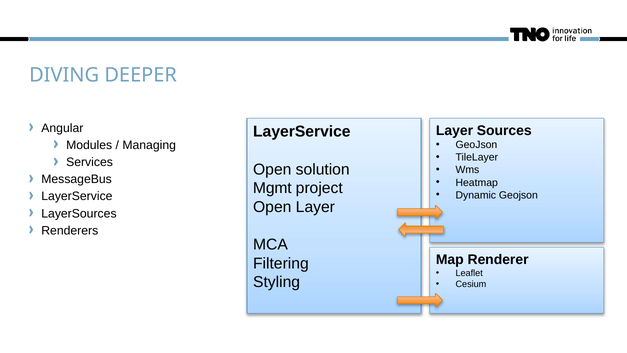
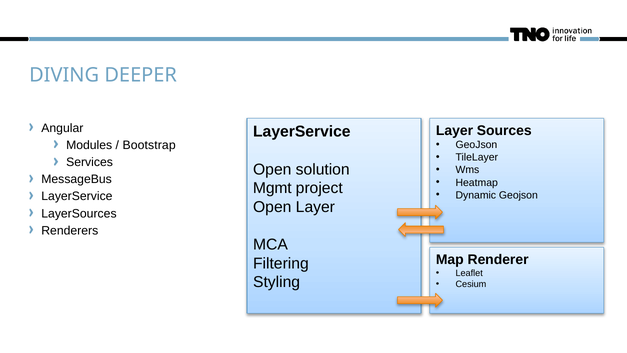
Managing: Managing -> Bootstrap
